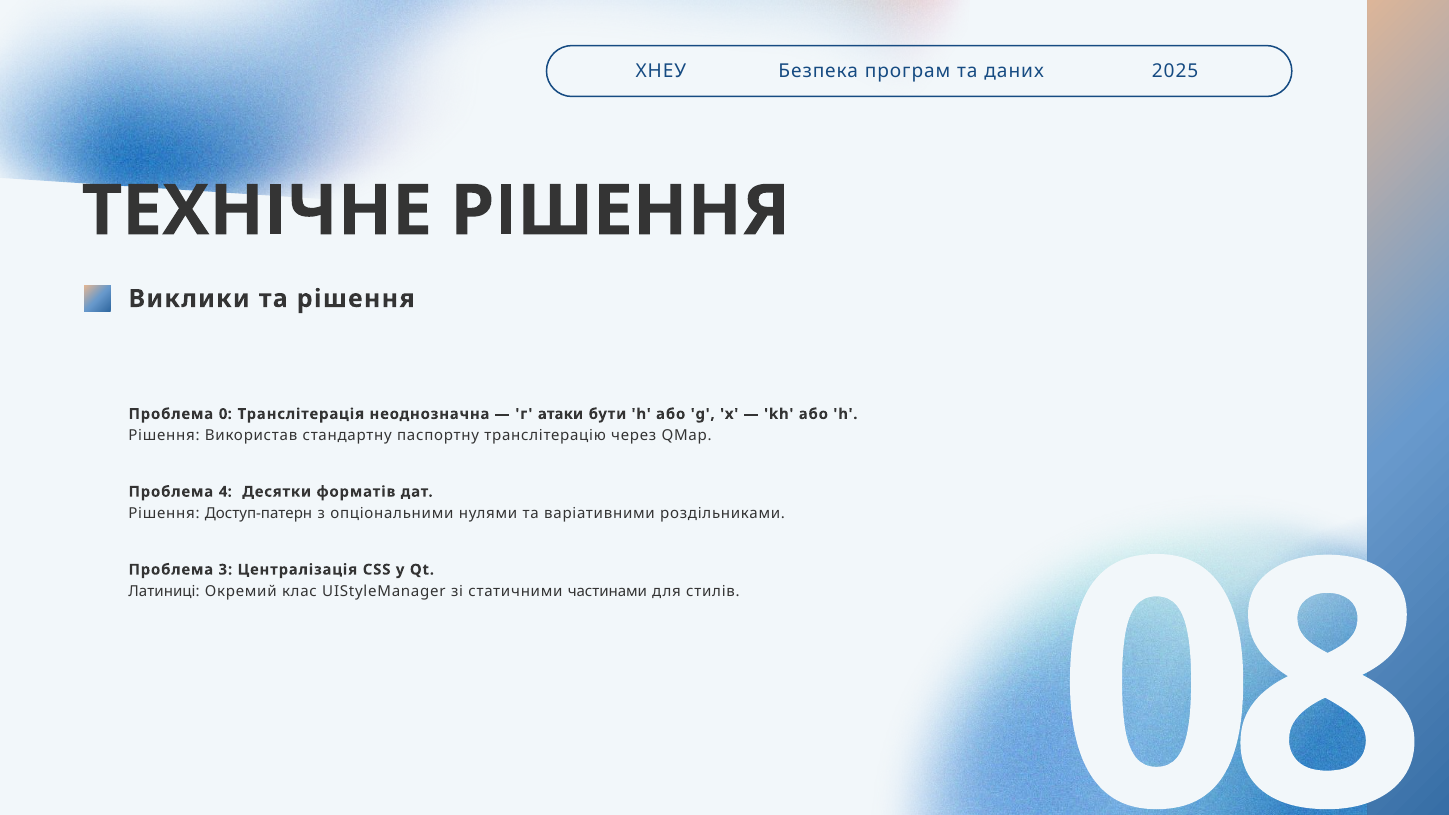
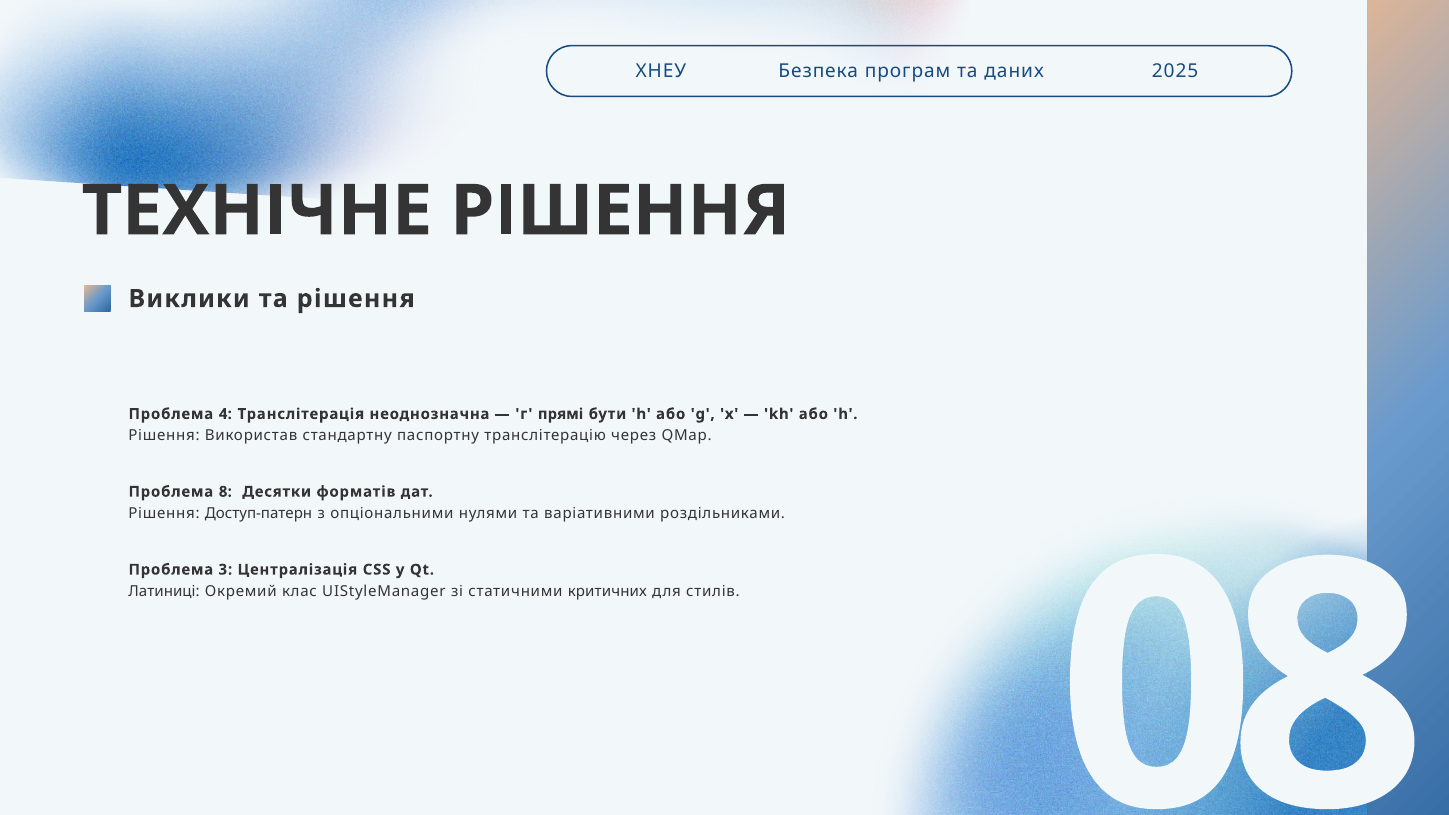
0: 0 -> 4
атаки: атаки -> прямі
4: 4 -> 8
частинами: частинами -> критичних
